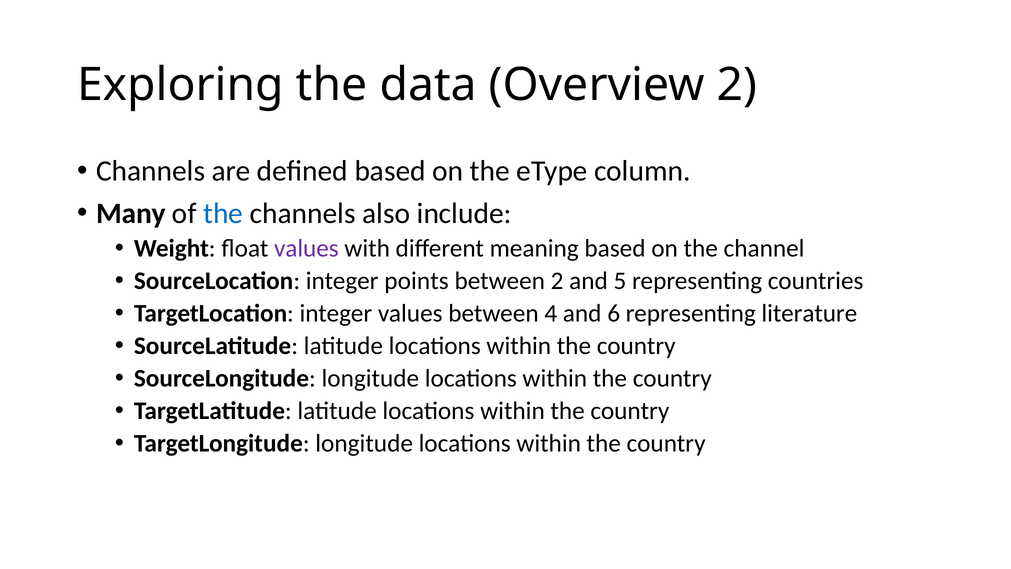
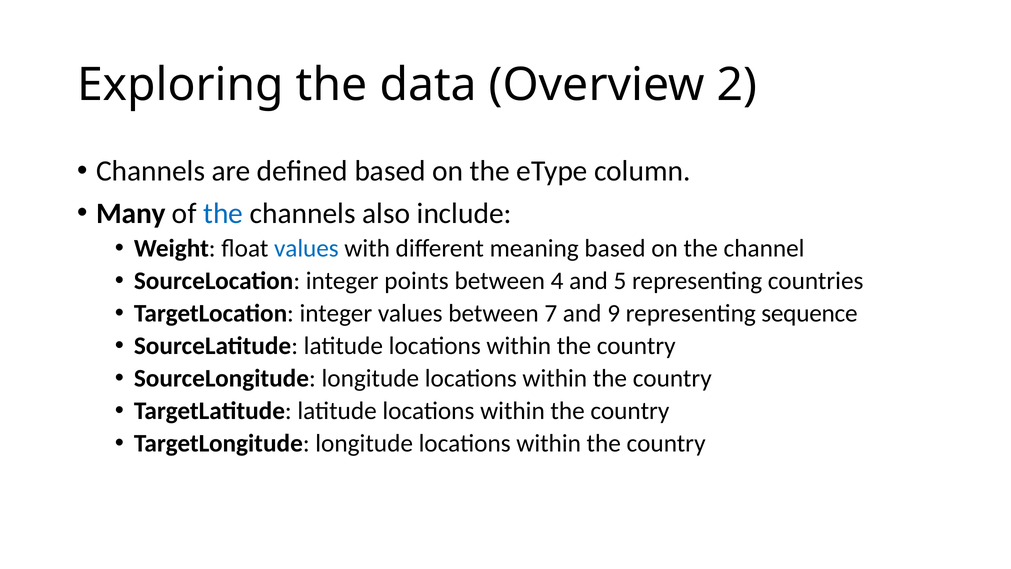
values at (306, 248) colour: purple -> blue
between 2: 2 -> 4
4: 4 -> 7
6: 6 -> 9
literature: literature -> sequence
